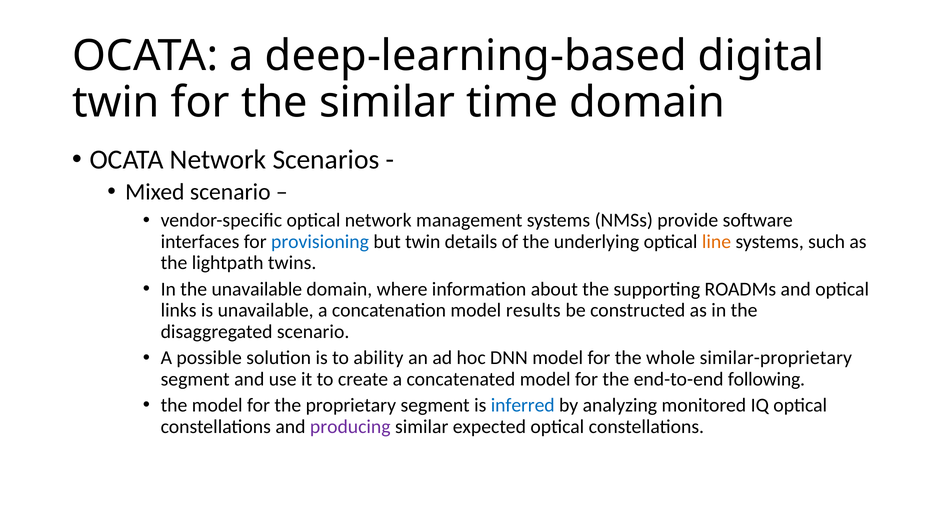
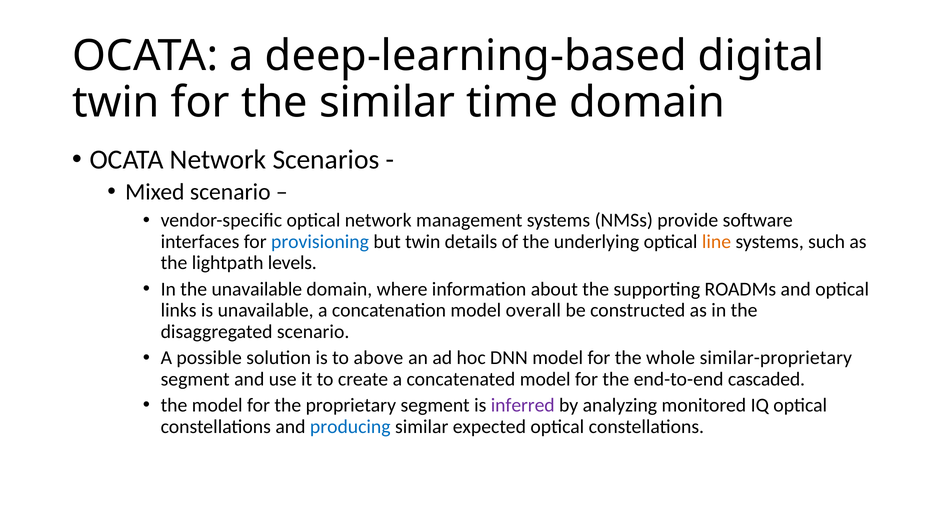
twins: twins -> levels
results: results -> overall
ability: ability -> above
following: following -> cascaded
inferred colour: blue -> purple
producing colour: purple -> blue
